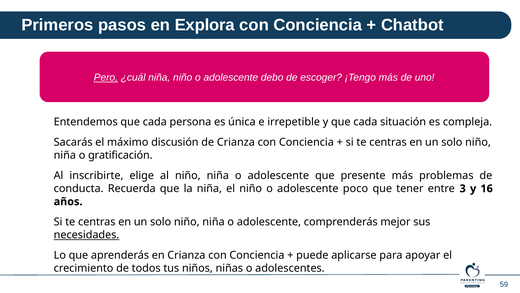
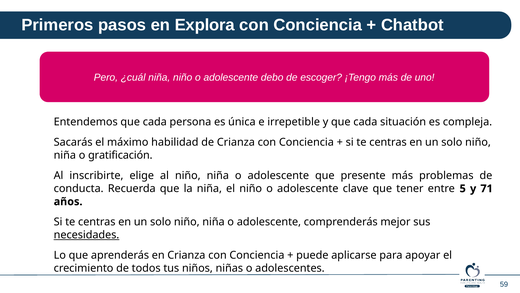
Pero underline: present -> none
discusión: discusión -> habilidad
poco: poco -> clave
3: 3 -> 5
16: 16 -> 71
